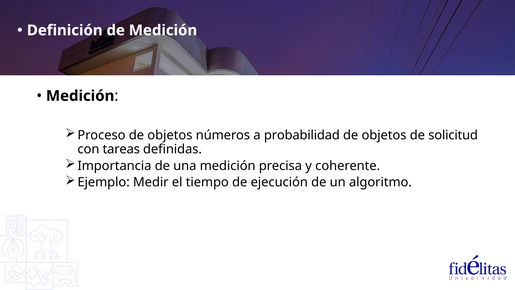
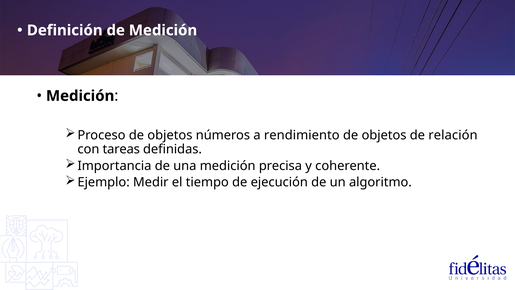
probabilidad: probabilidad -> rendimiento
solicitud: solicitud -> relación
